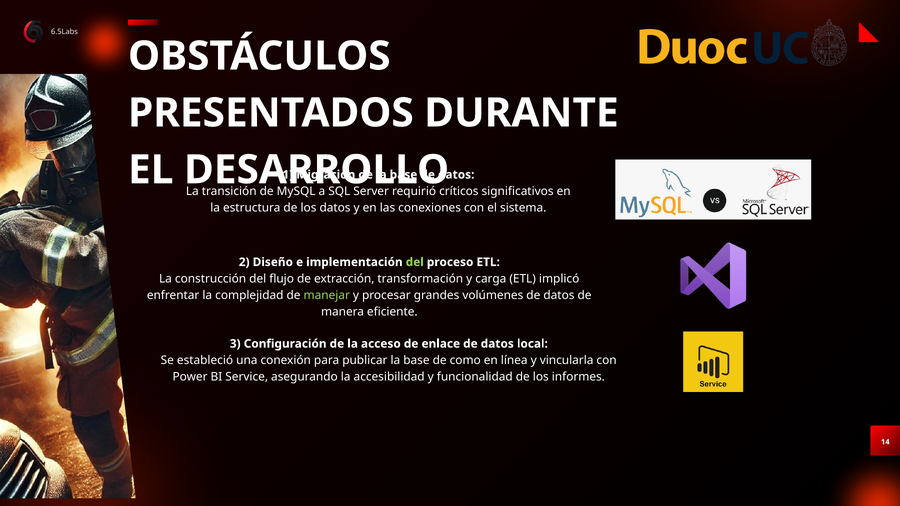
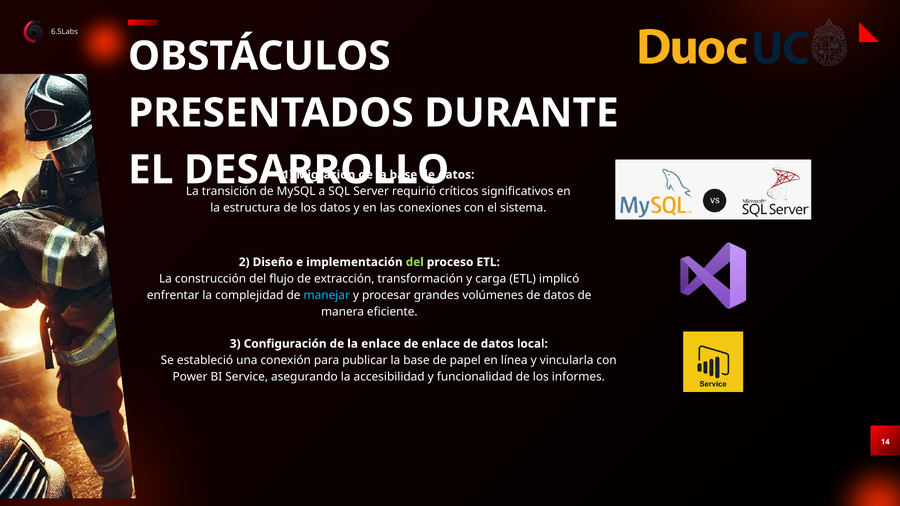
manejar colour: light green -> light blue
la acceso: acceso -> enlace
como: como -> papel
